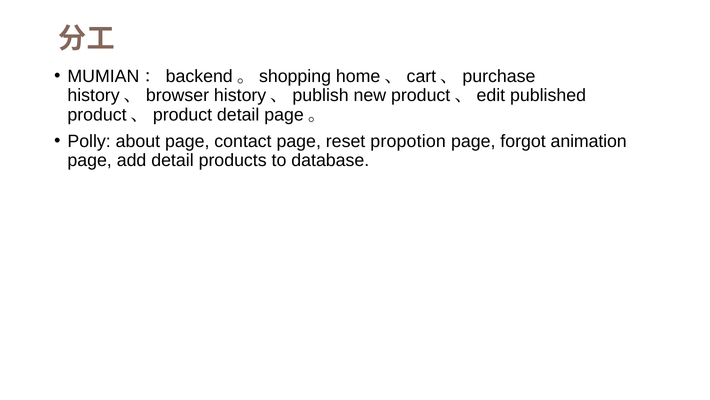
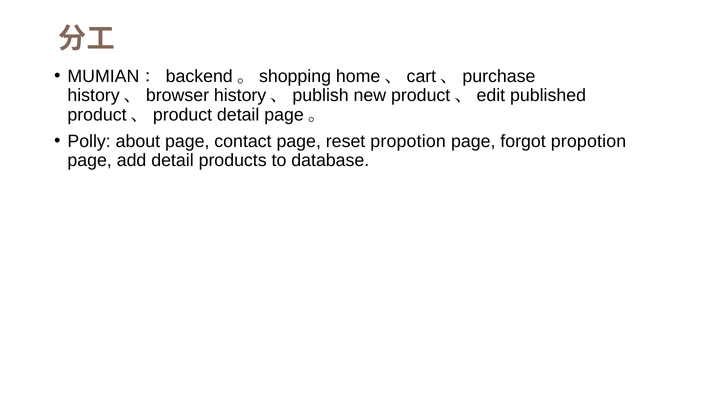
forgot animation: animation -> propotion
